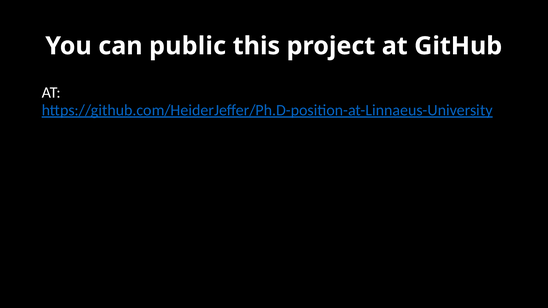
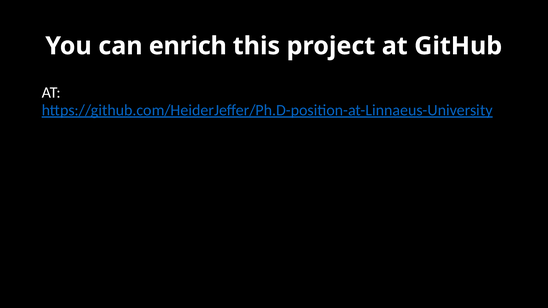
public: public -> enrich
